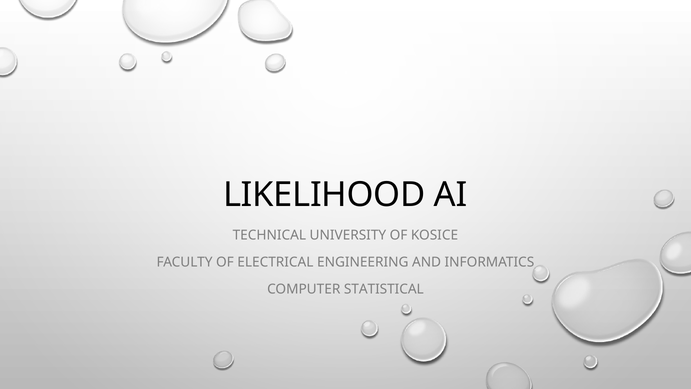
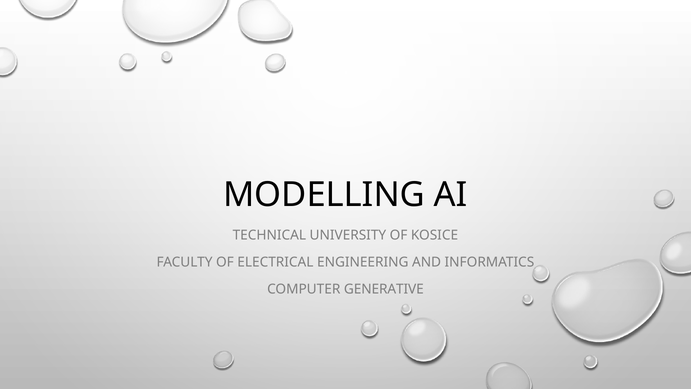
LIKELIHOOD: LIKELIHOOD -> MODELLING
STATISTICAL: STATISTICAL -> GENERATIVE
